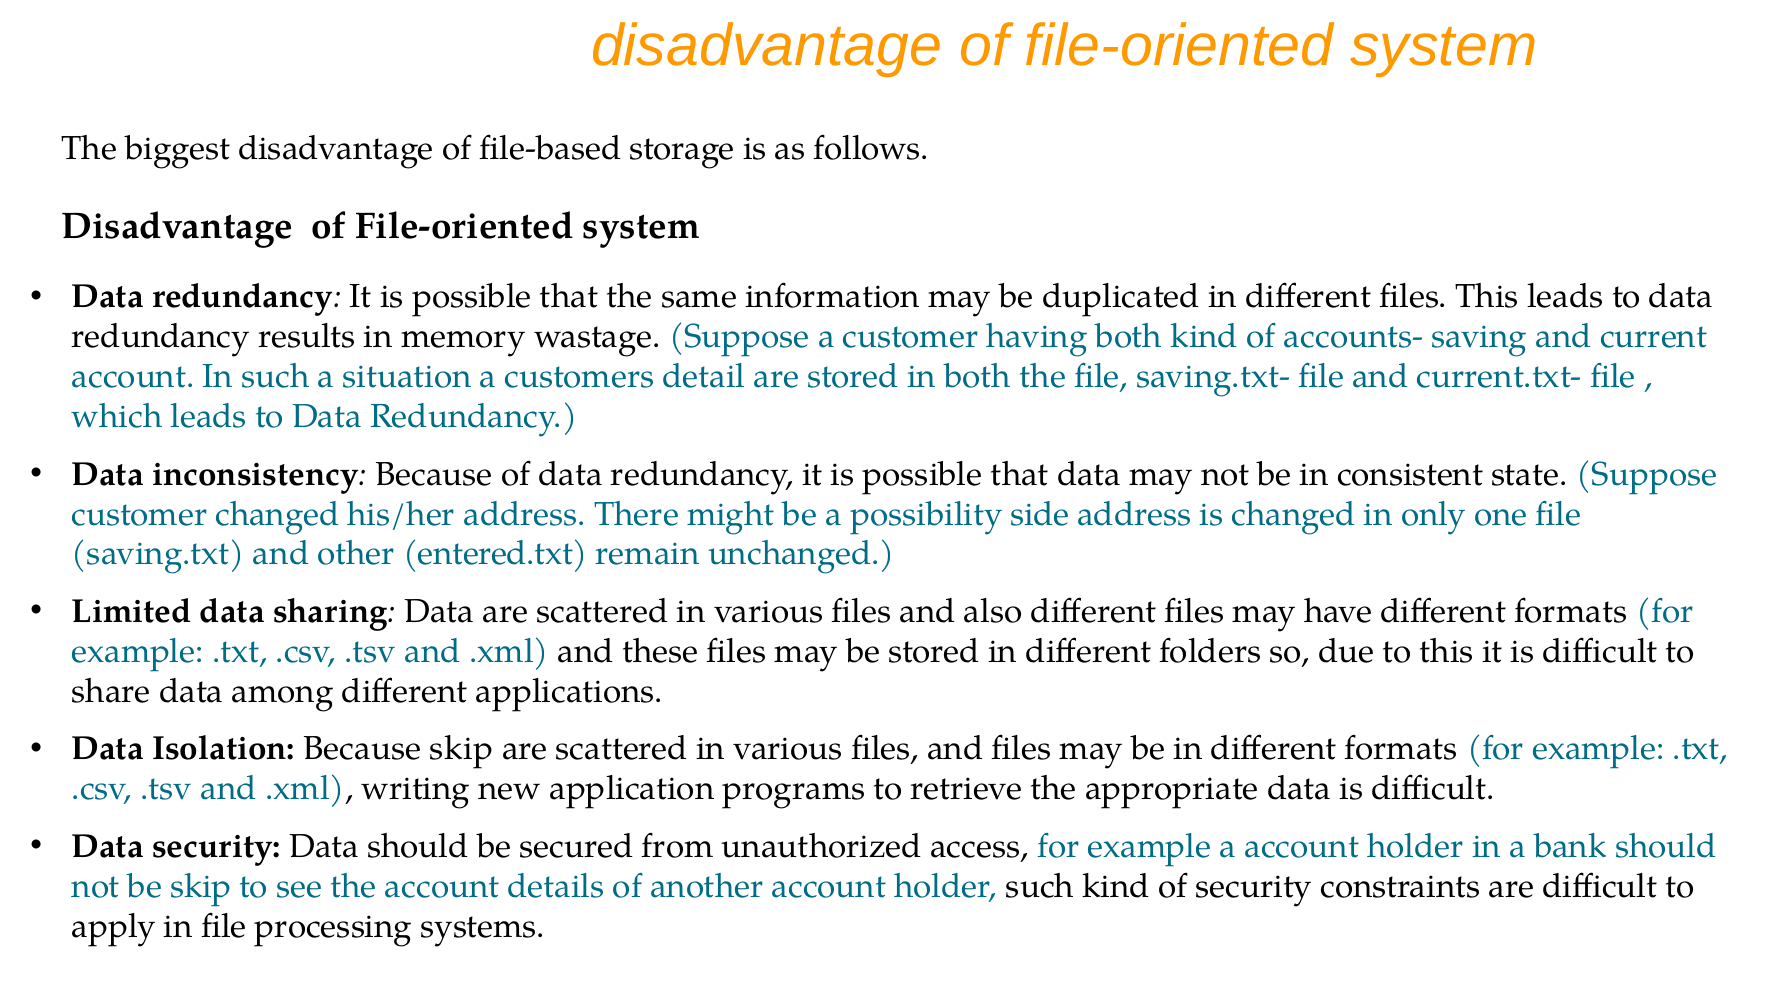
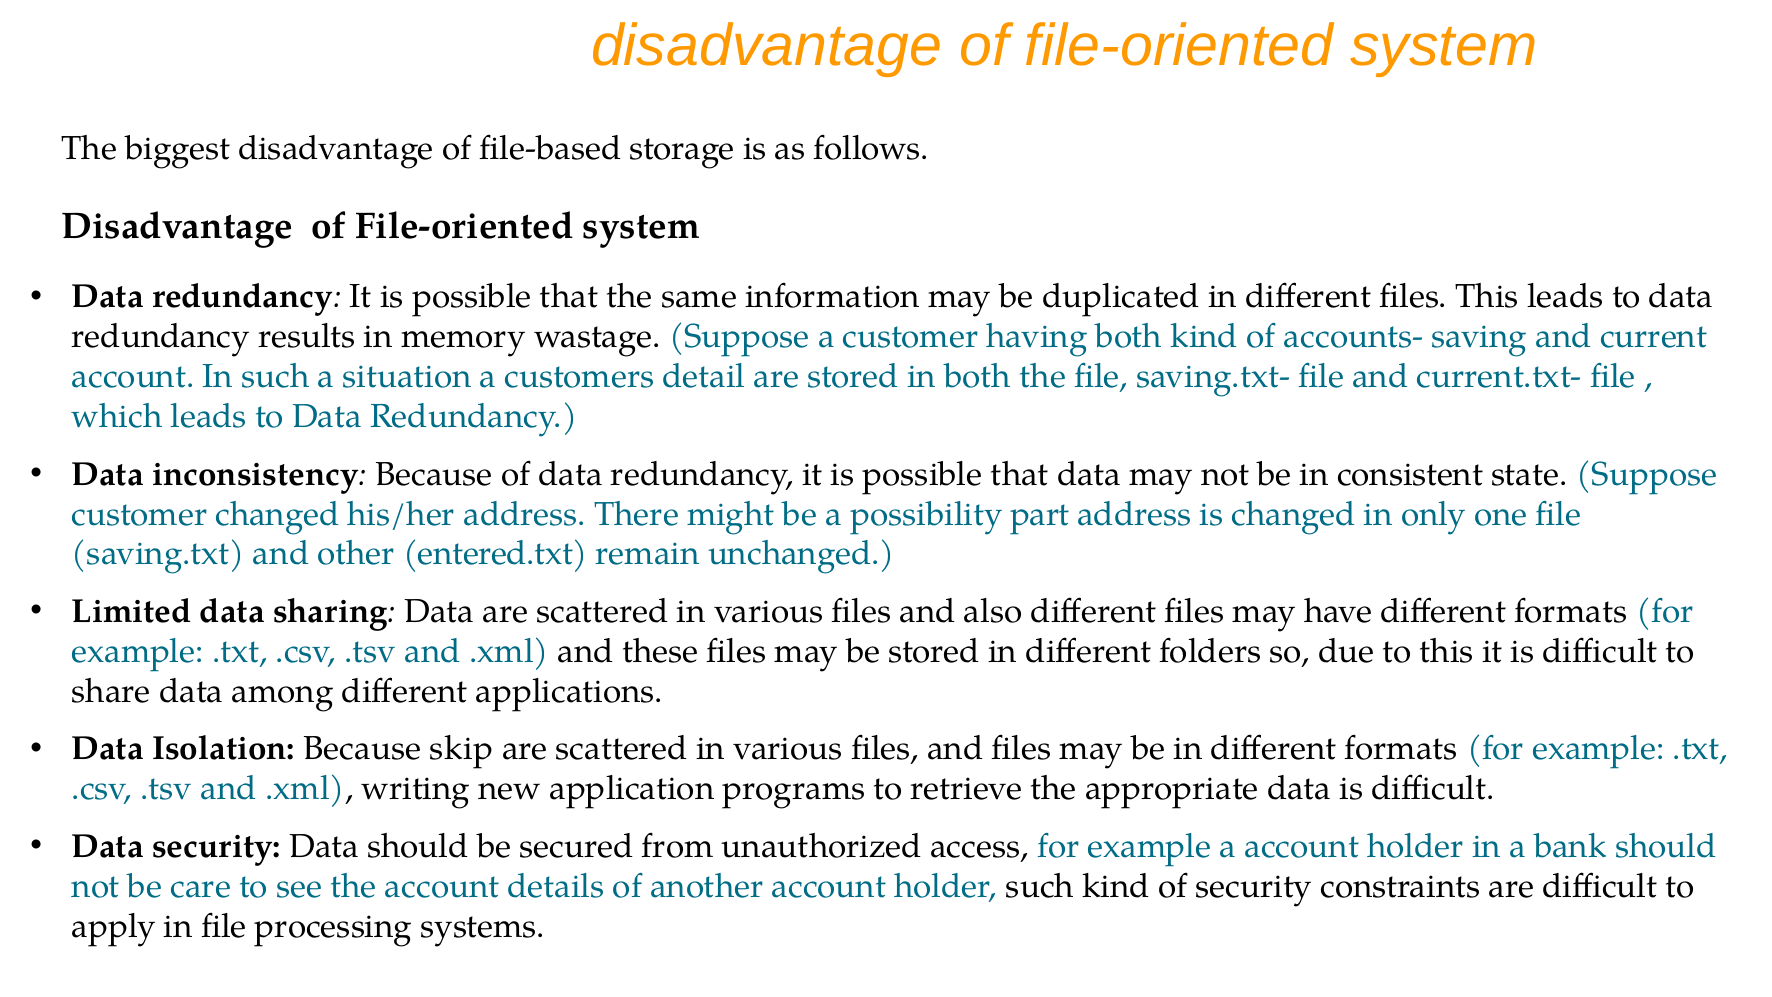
side: side -> part
be skip: skip -> care
